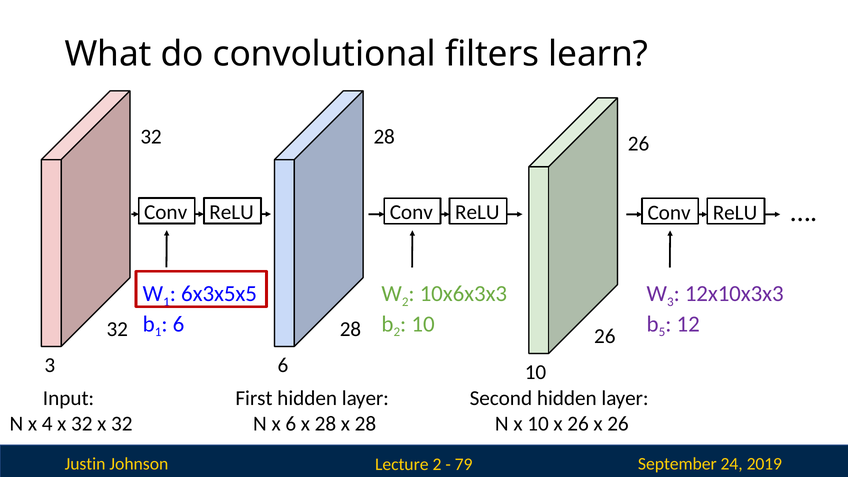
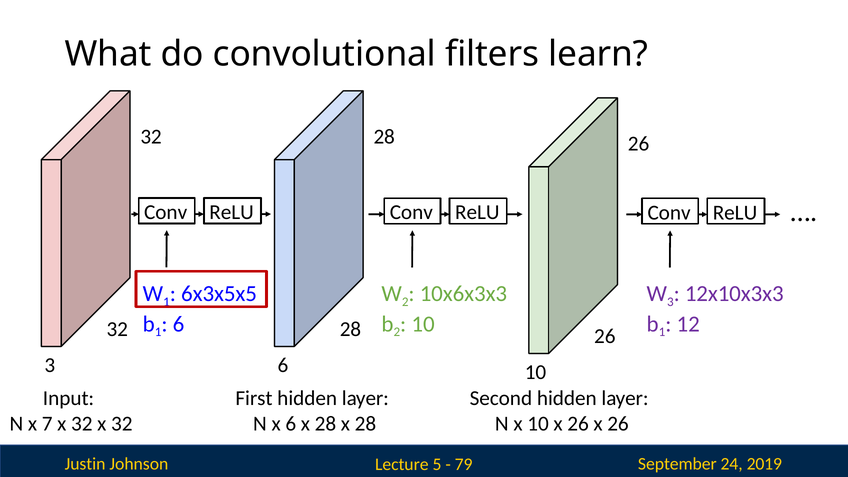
5 at (662, 332): 5 -> 1
4: 4 -> 7
Lecture 2: 2 -> 5
